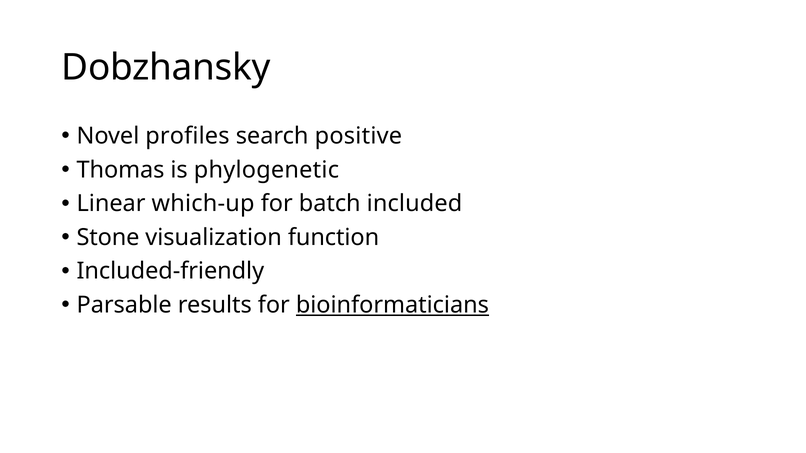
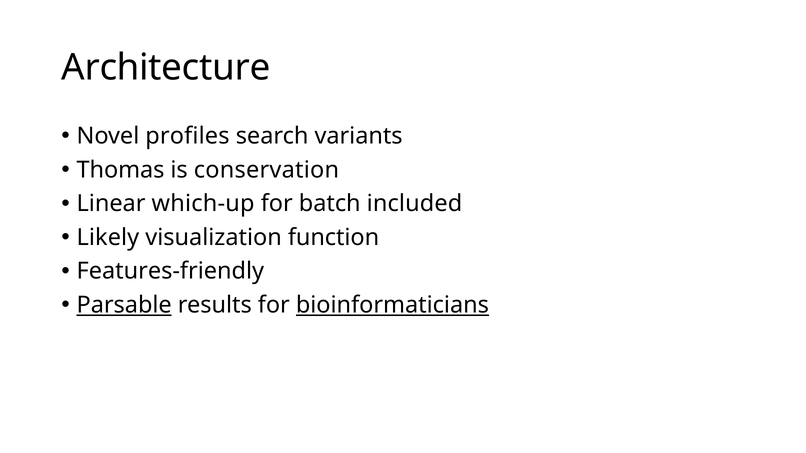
Dobzhansky: Dobzhansky -> Architecture
positive: positive -> variants
phylogenetic: phylogenetic -> conservation
Stone: Stone -> Likely
Included-friendly: Included-friendly -> Features-friendly
Parsable underline: none -> present
